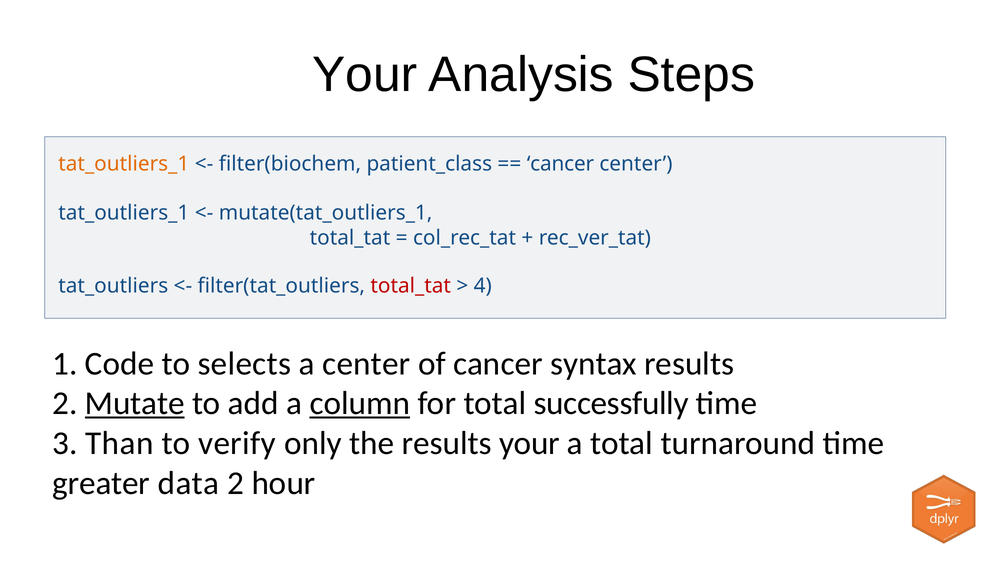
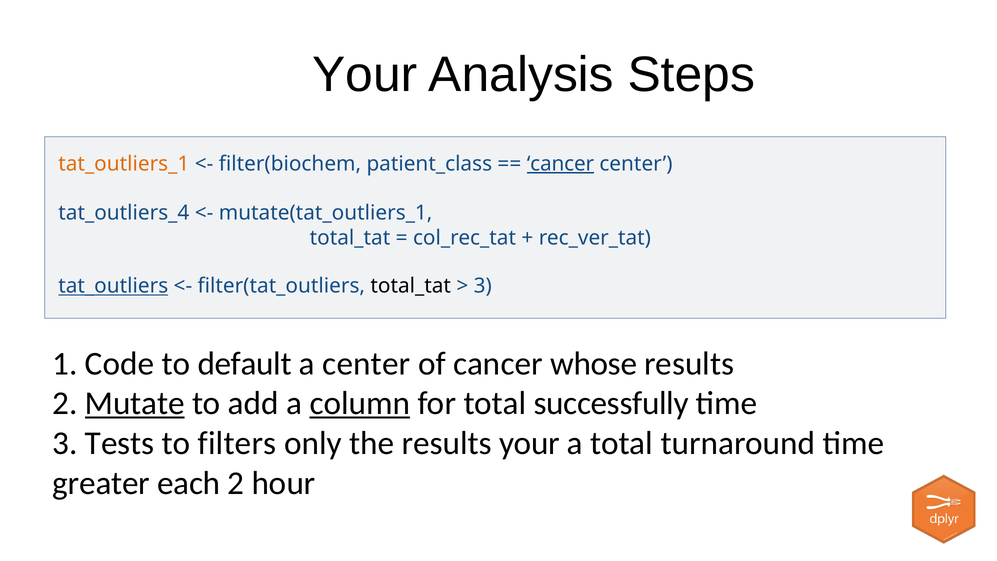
cancer at (560, 164) underline: none -> present
tat_outliers_1 at (124, 213): tat_outliers_1 -> tat_outliers_4
tat_outliers underline: none -> present
total_tat at (411, 286) colour: red -> black
4 at (483, 286): 4 -> 3
selects: selects -> default
syntax: syntax -> whose
Than: Than -> Tests
verify: verify -> filters
data: data -> each
